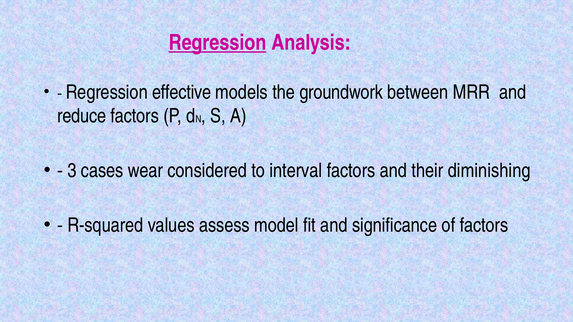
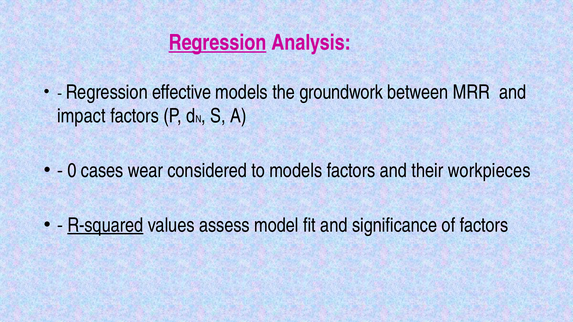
reduce: reduce -> impact
3: 3 -> 0
to interval: interval -> models
diminishing: diminishing -> workpieces
R-squared underline: none -> present
